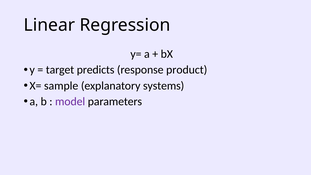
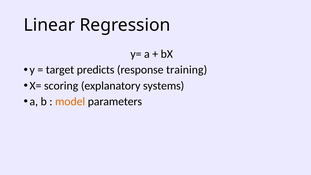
product: product -> training
sample: sample -> scoring
model colour: purple -> orange
